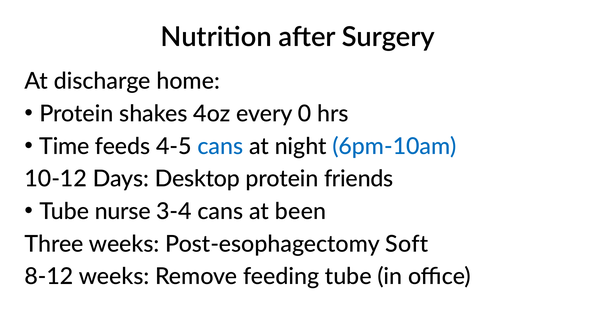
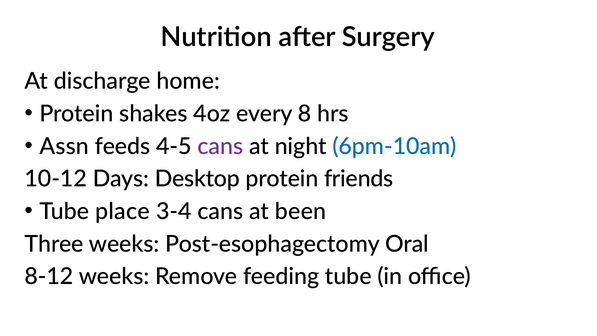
0: 0 -> 8
Time: Time -> Assn
cans at (220, 146) colour: blue -> purple
nurse: nurse -> place
Soft: Soft -> Oral
